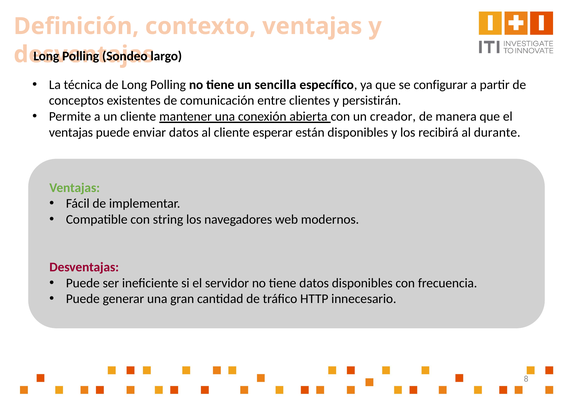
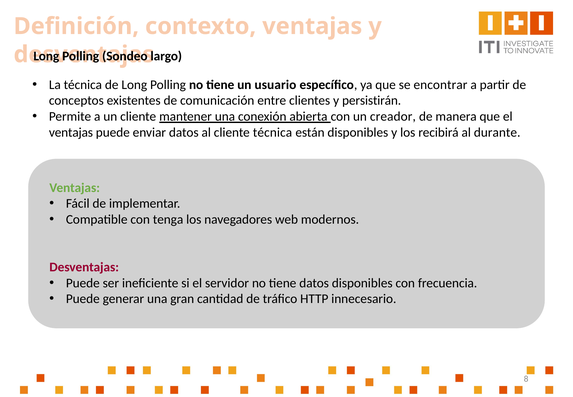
sencilla: sencilla -> usuario
configurar: configurar -> encontrar
cliente esperar: esperar -> técnica
string: string -> tenga
